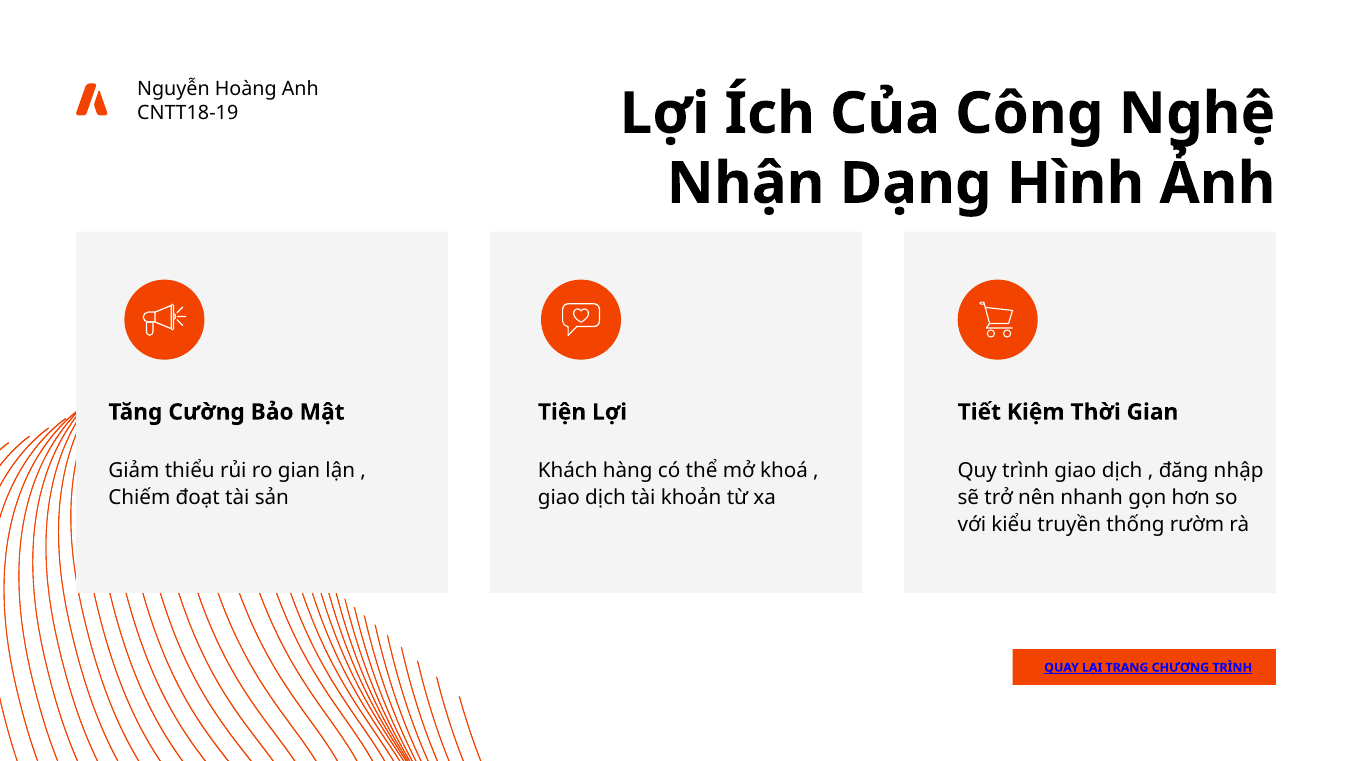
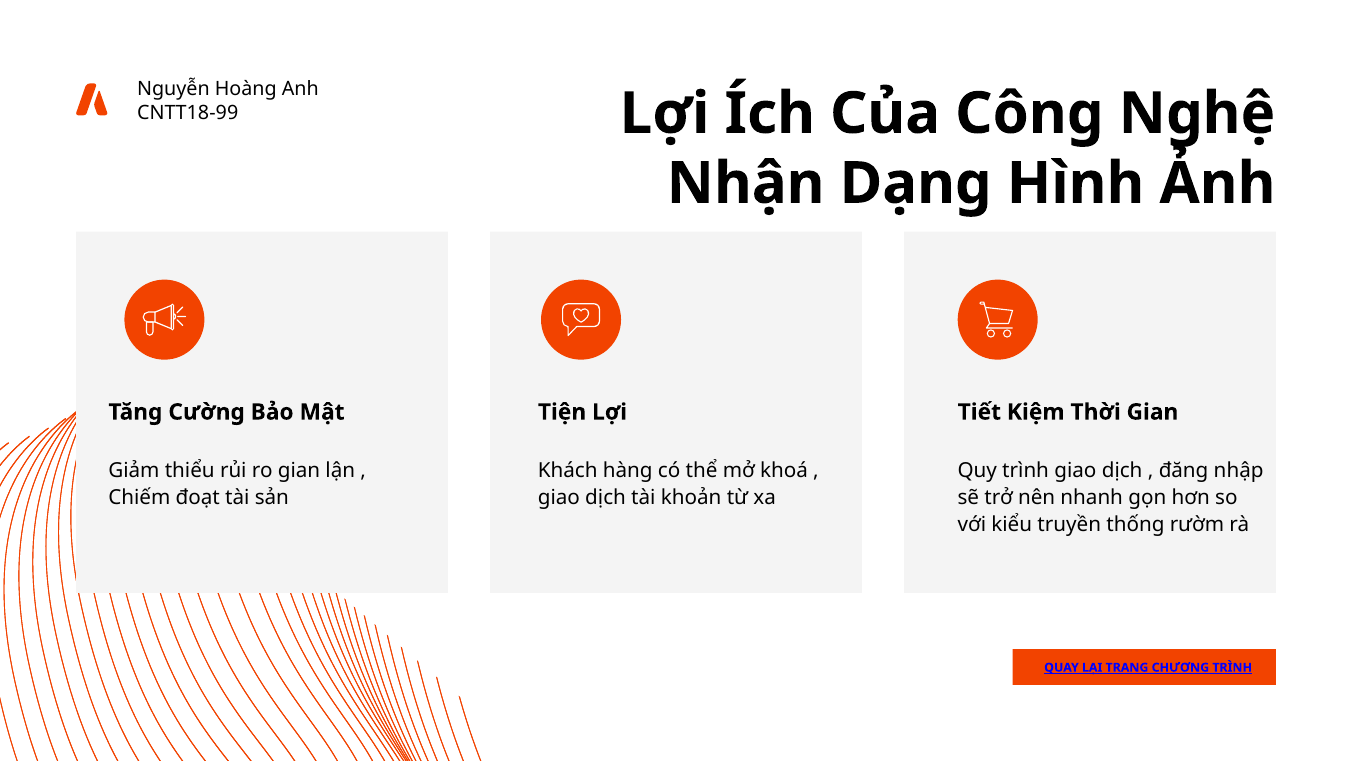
CNTT18-19: CNTT18-19 -> CNTT18-99
